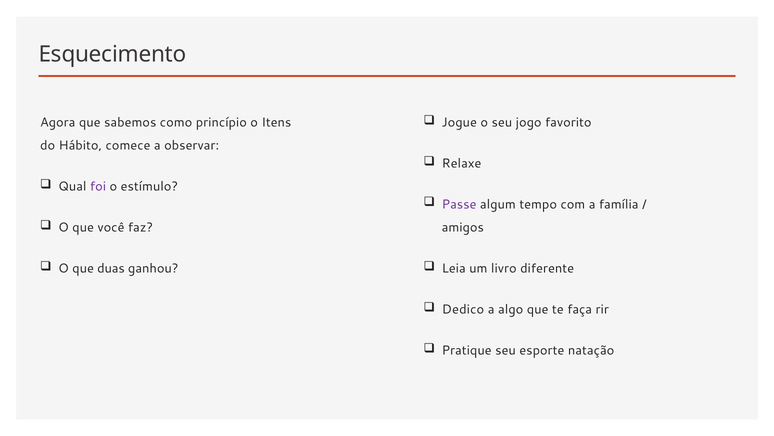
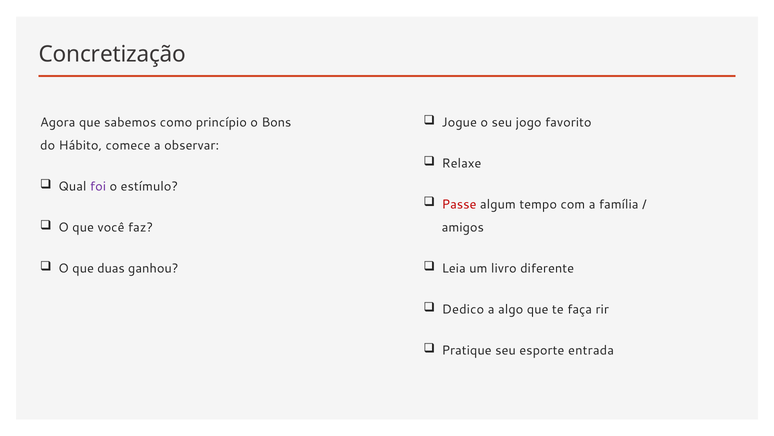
Esquecimento: Esquecimento -> Concretização
Itens: Itens -> Bons
Passe colour: purple -> red
natação: natação -> entrada
